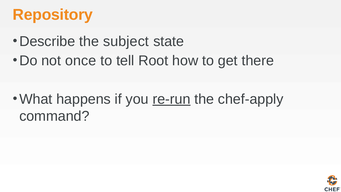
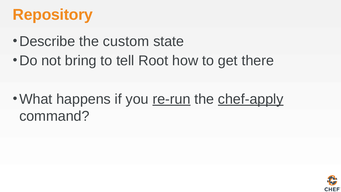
subject: subject -> custom
once: once -> bring
chef-apply underline: none -> present
